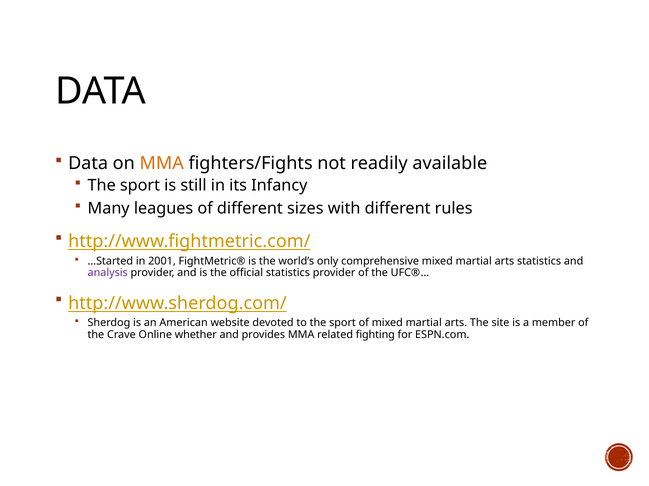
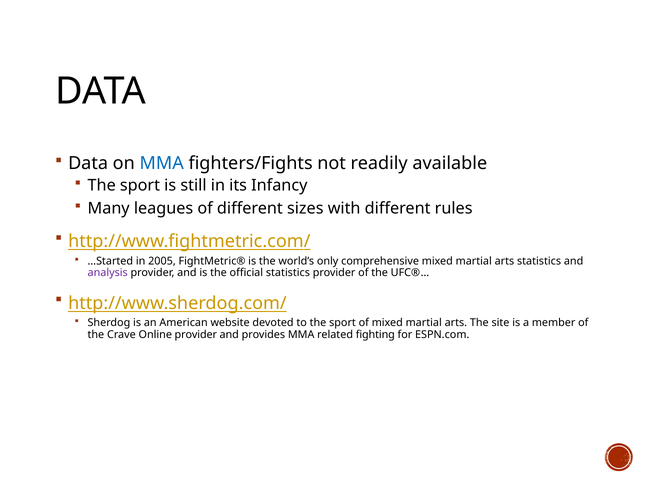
MMA at (162, 163) colour: orange -> blue
2001: 2001 -> 2005
Online whether: whether -> provider
